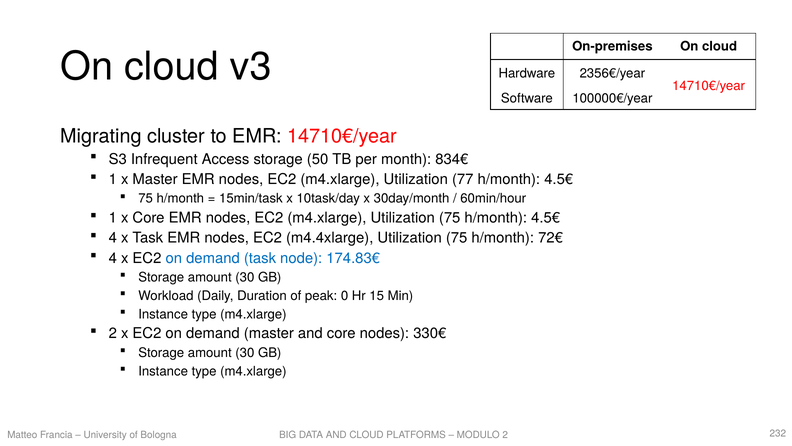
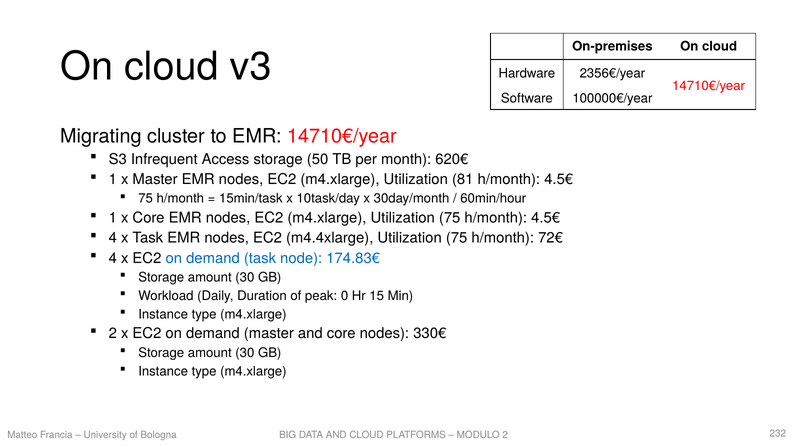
834€: 834€ -> 620€
77: 77 -> 81
